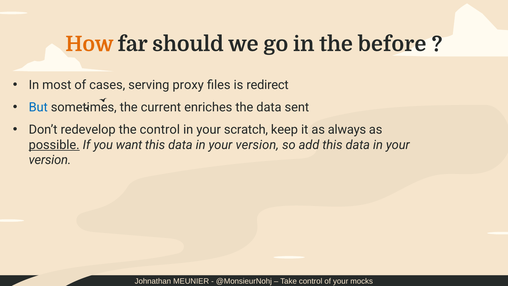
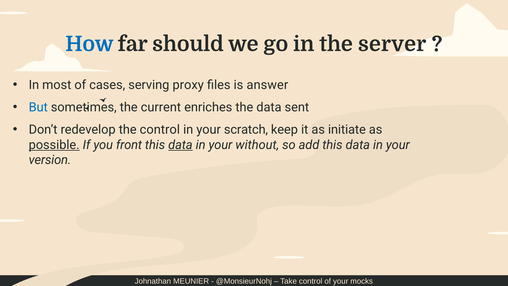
How colour: orange -> blue
before: before -> server
redirect: redirect -> answer
always: always -> initiate
want: want -> front
data at (180, 145) underline: none -> present
version at (257, 145): version -> without
